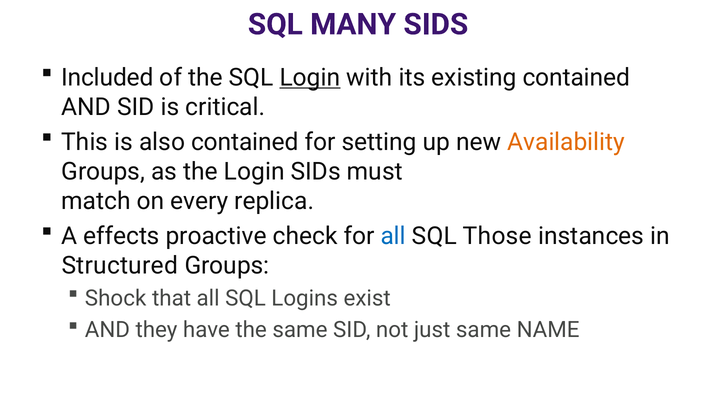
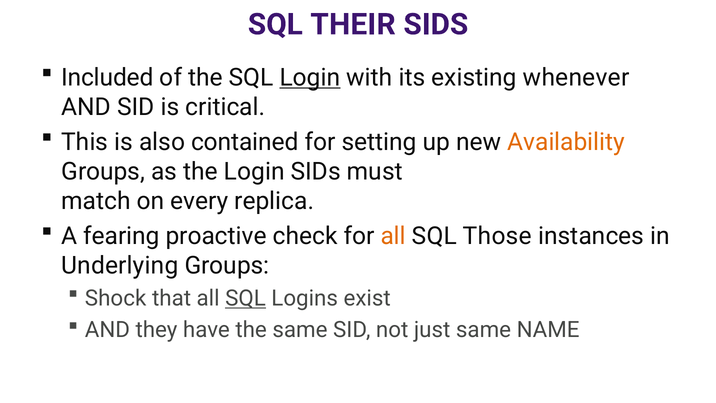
MANY: MANY -> THEIR
existing contained: contained -> whenever
effects: effects -> fearing
all at (393, 236) colour: blue -> orange
Structured: Structured -> Underlying
SQL at (245, 298) underline: none -> present
